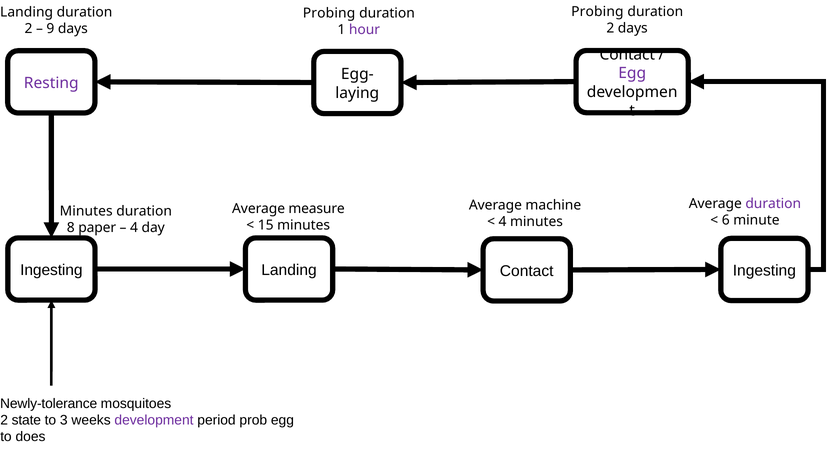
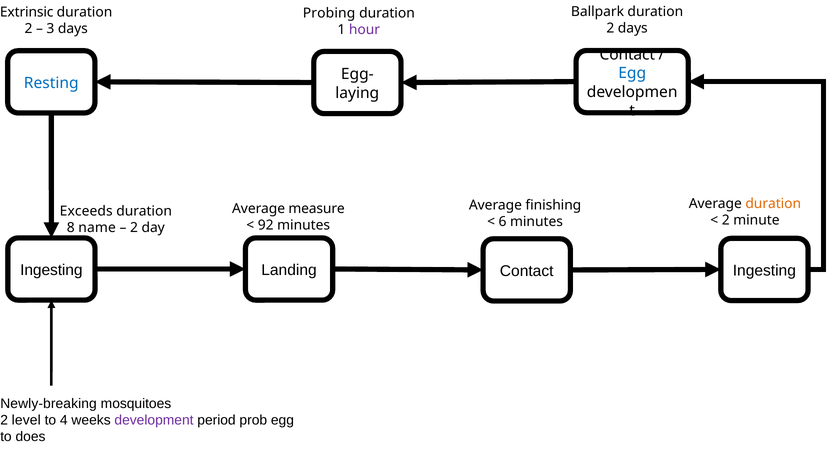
Probing at (597, 12): Probing -> Ballpark
Landing at (27, 12): Landing -> Extrinsic
9: 9 -> 3
Egg at (632, 73) colour: purple -> blue
Resting colour: purple -> blue
duration at (773, 204) colour: purple -> orange
machine: machine -> finishing
Minutes at (86, 211): Minutes -> Exceeds
6 at (726, 220): 6 -> 2
4 at (503, 222): 4 -> 6
15: 15 -> 92
paper: paper -> name
4 at (134, 228): 4 -> 2
Newly-tolerance: Newly-tolerance -> Newly-breaking
state: state -> level
3: 3 -> 4
